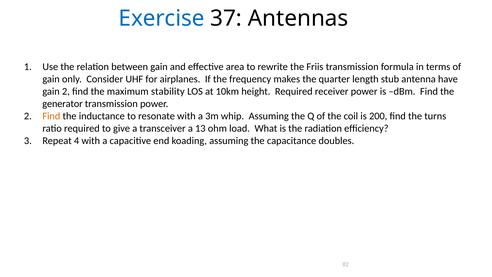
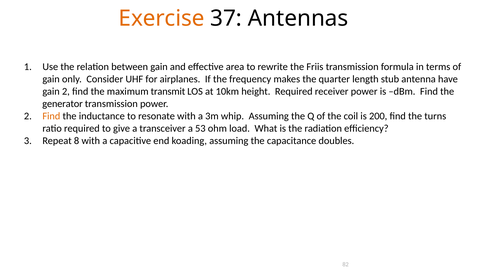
Exercise colour: blue -> orange
stability: stability -> transmit
13: 13 -> 53
4: 4 -> 8
